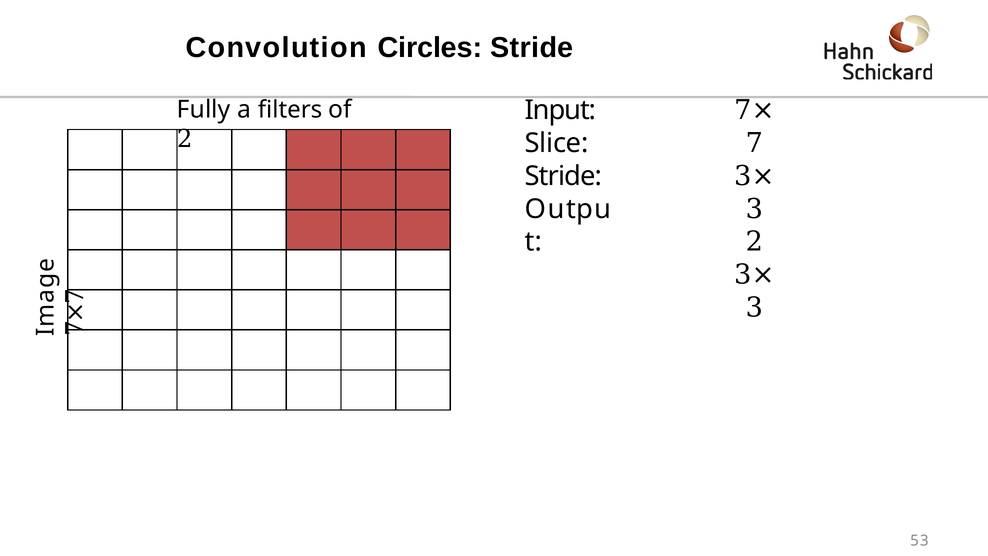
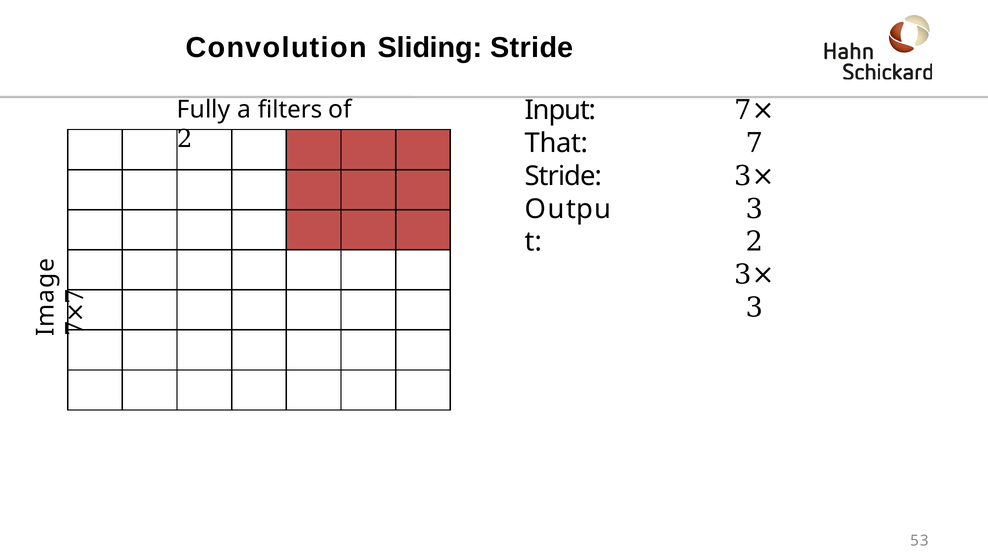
Circles: Circles -> Sliding
Slice: Slice -> That
